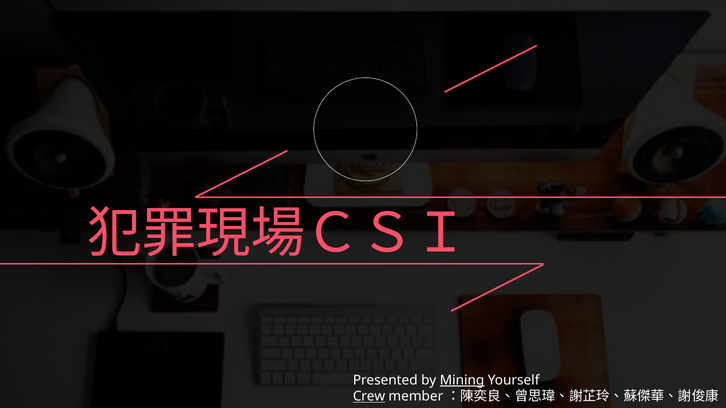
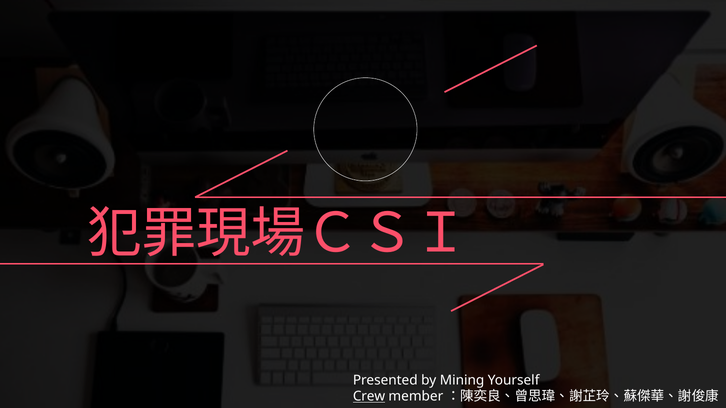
Mining underline: present -> none
